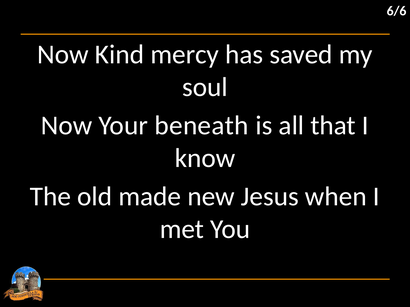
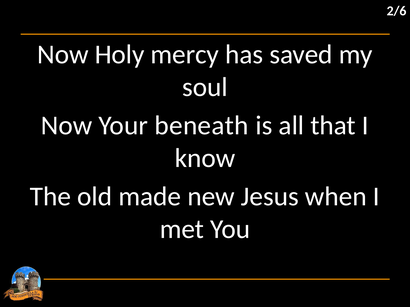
6/6: 6/6 -> 2/6
Kind: Kind -> Holy
